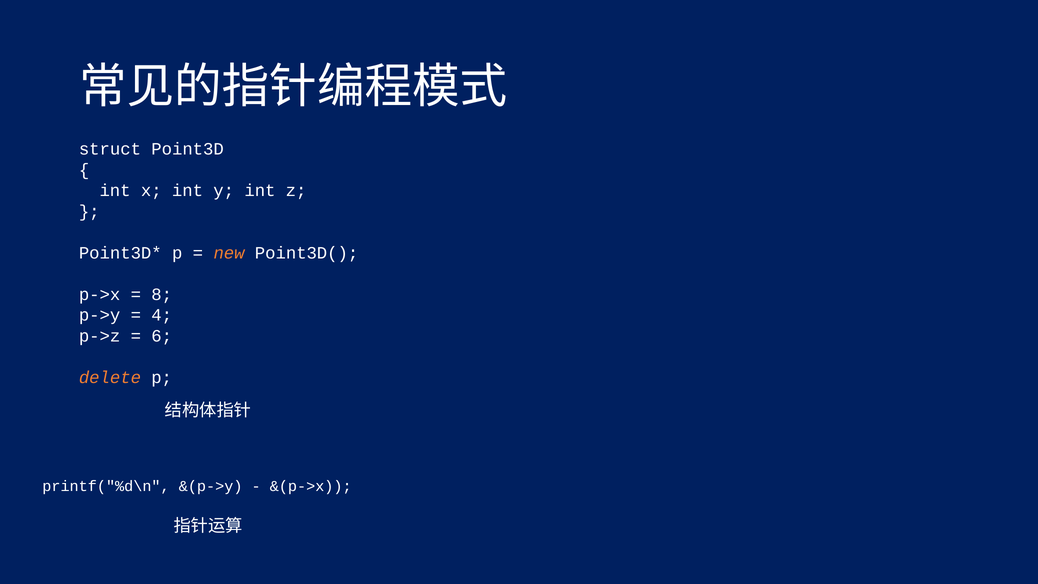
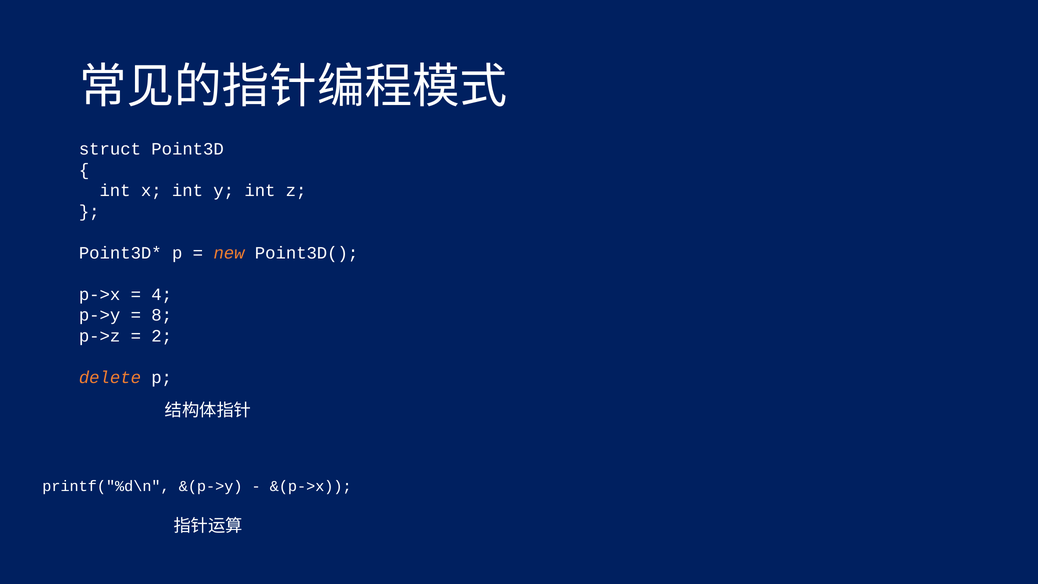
8: 8 -> 4
4: 4 -> 8
6: 6 -> 2
